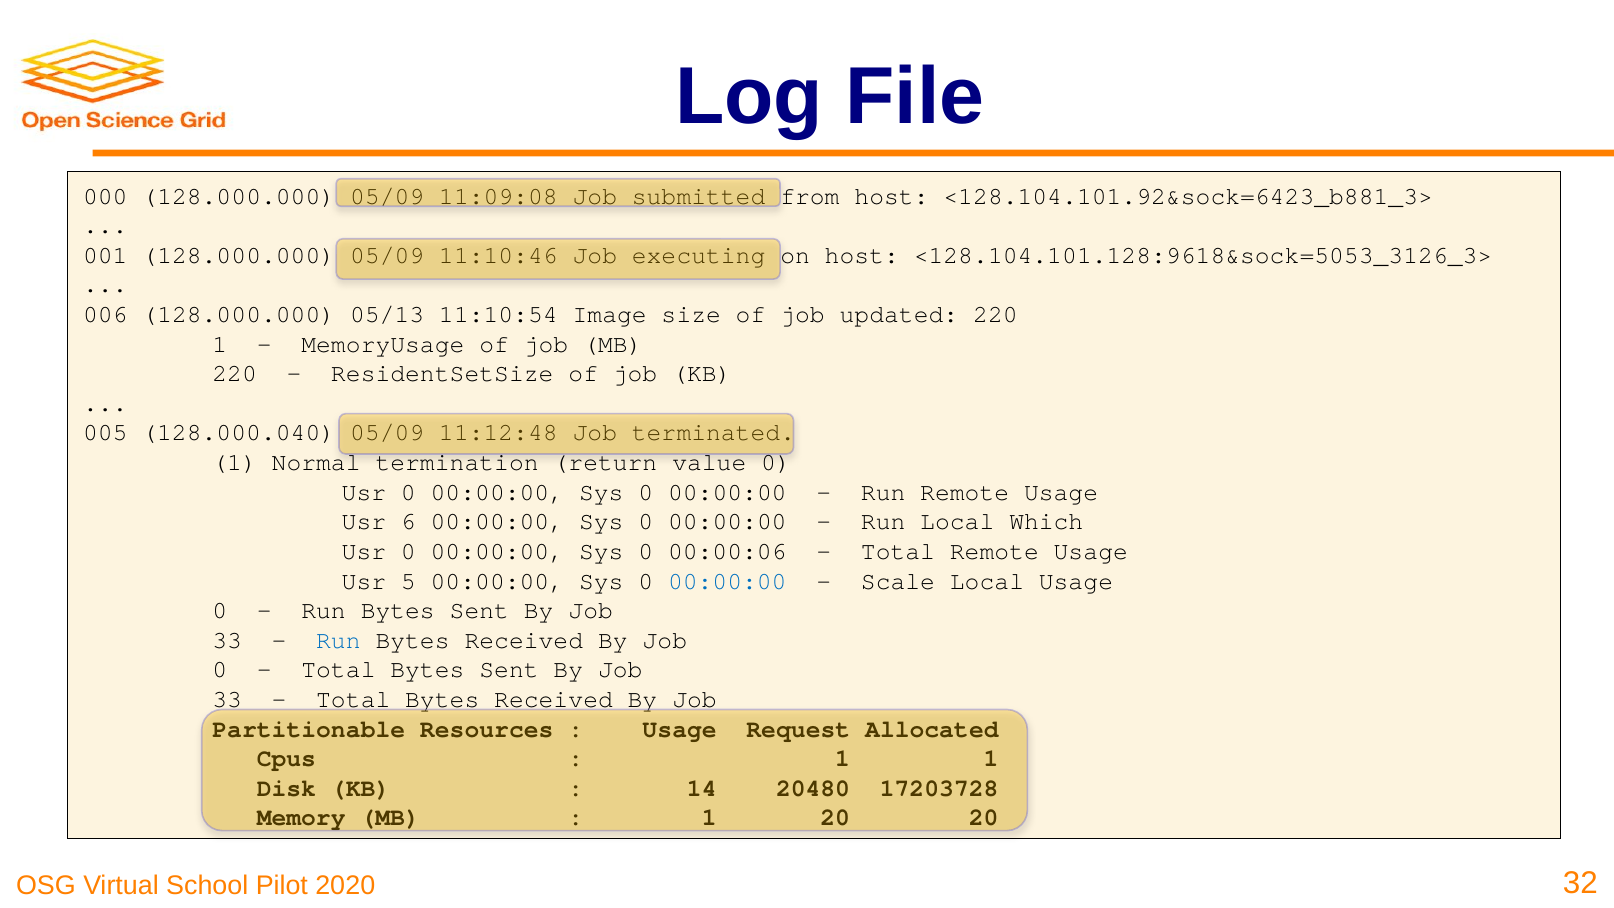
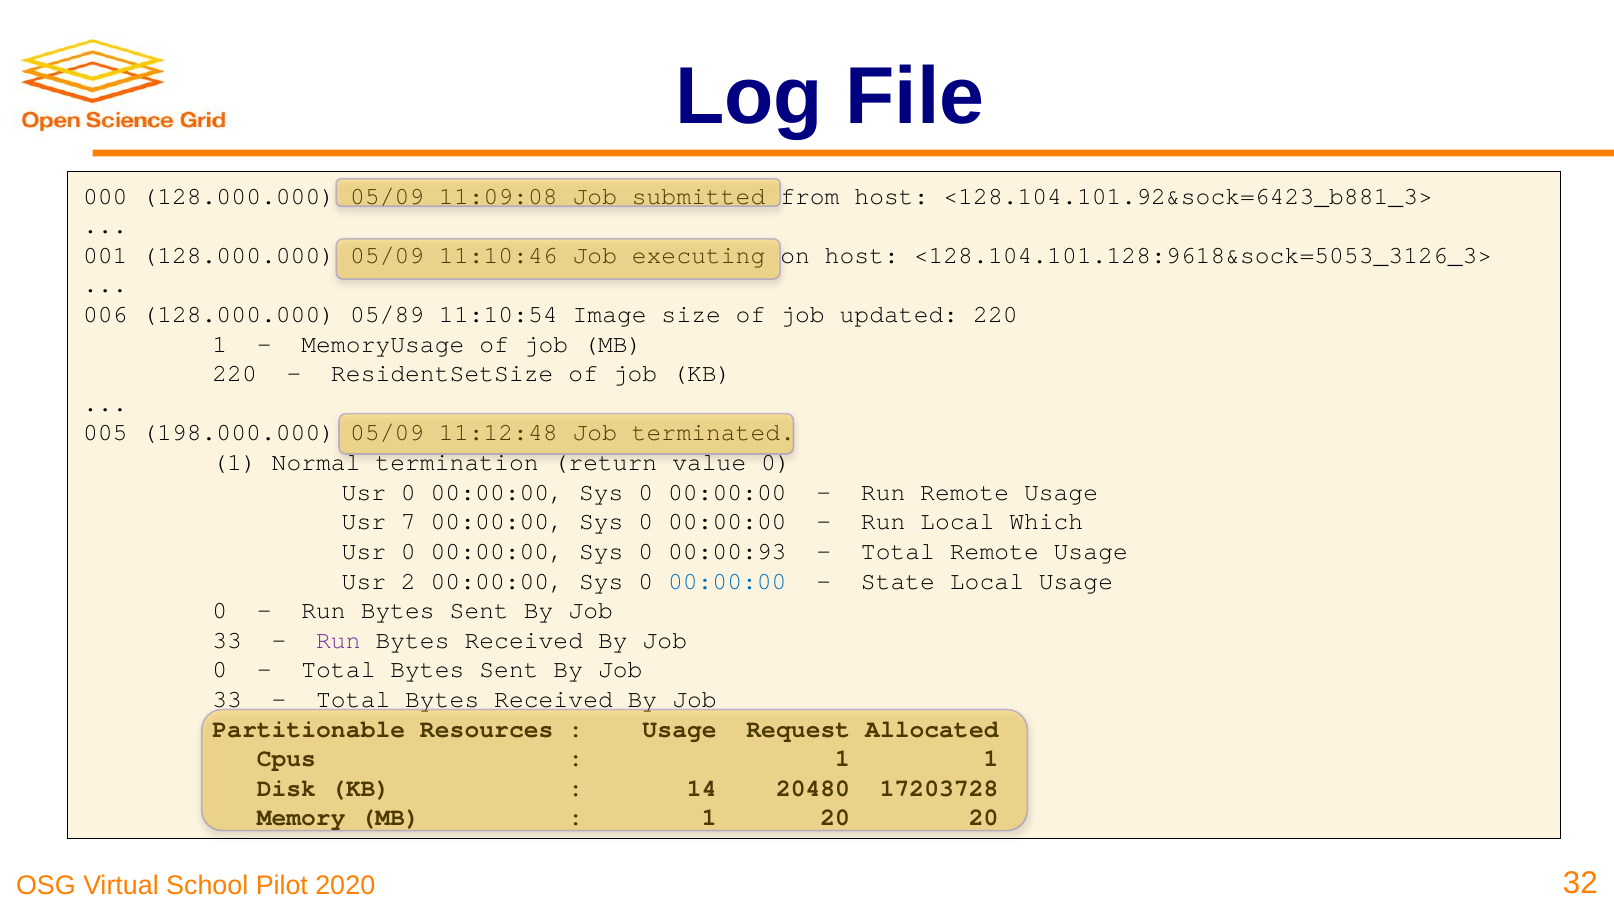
05/13: 05/13 -> 05/89
128.000.040: 128.000.040 -> 198.000.000
6: 6 -> 7
00:00:06: 00:00:06 -> 00:00:93
5: 5 -> 2
Scale: Scale -> State
Run at (338, 640) colour: blue -> purple
